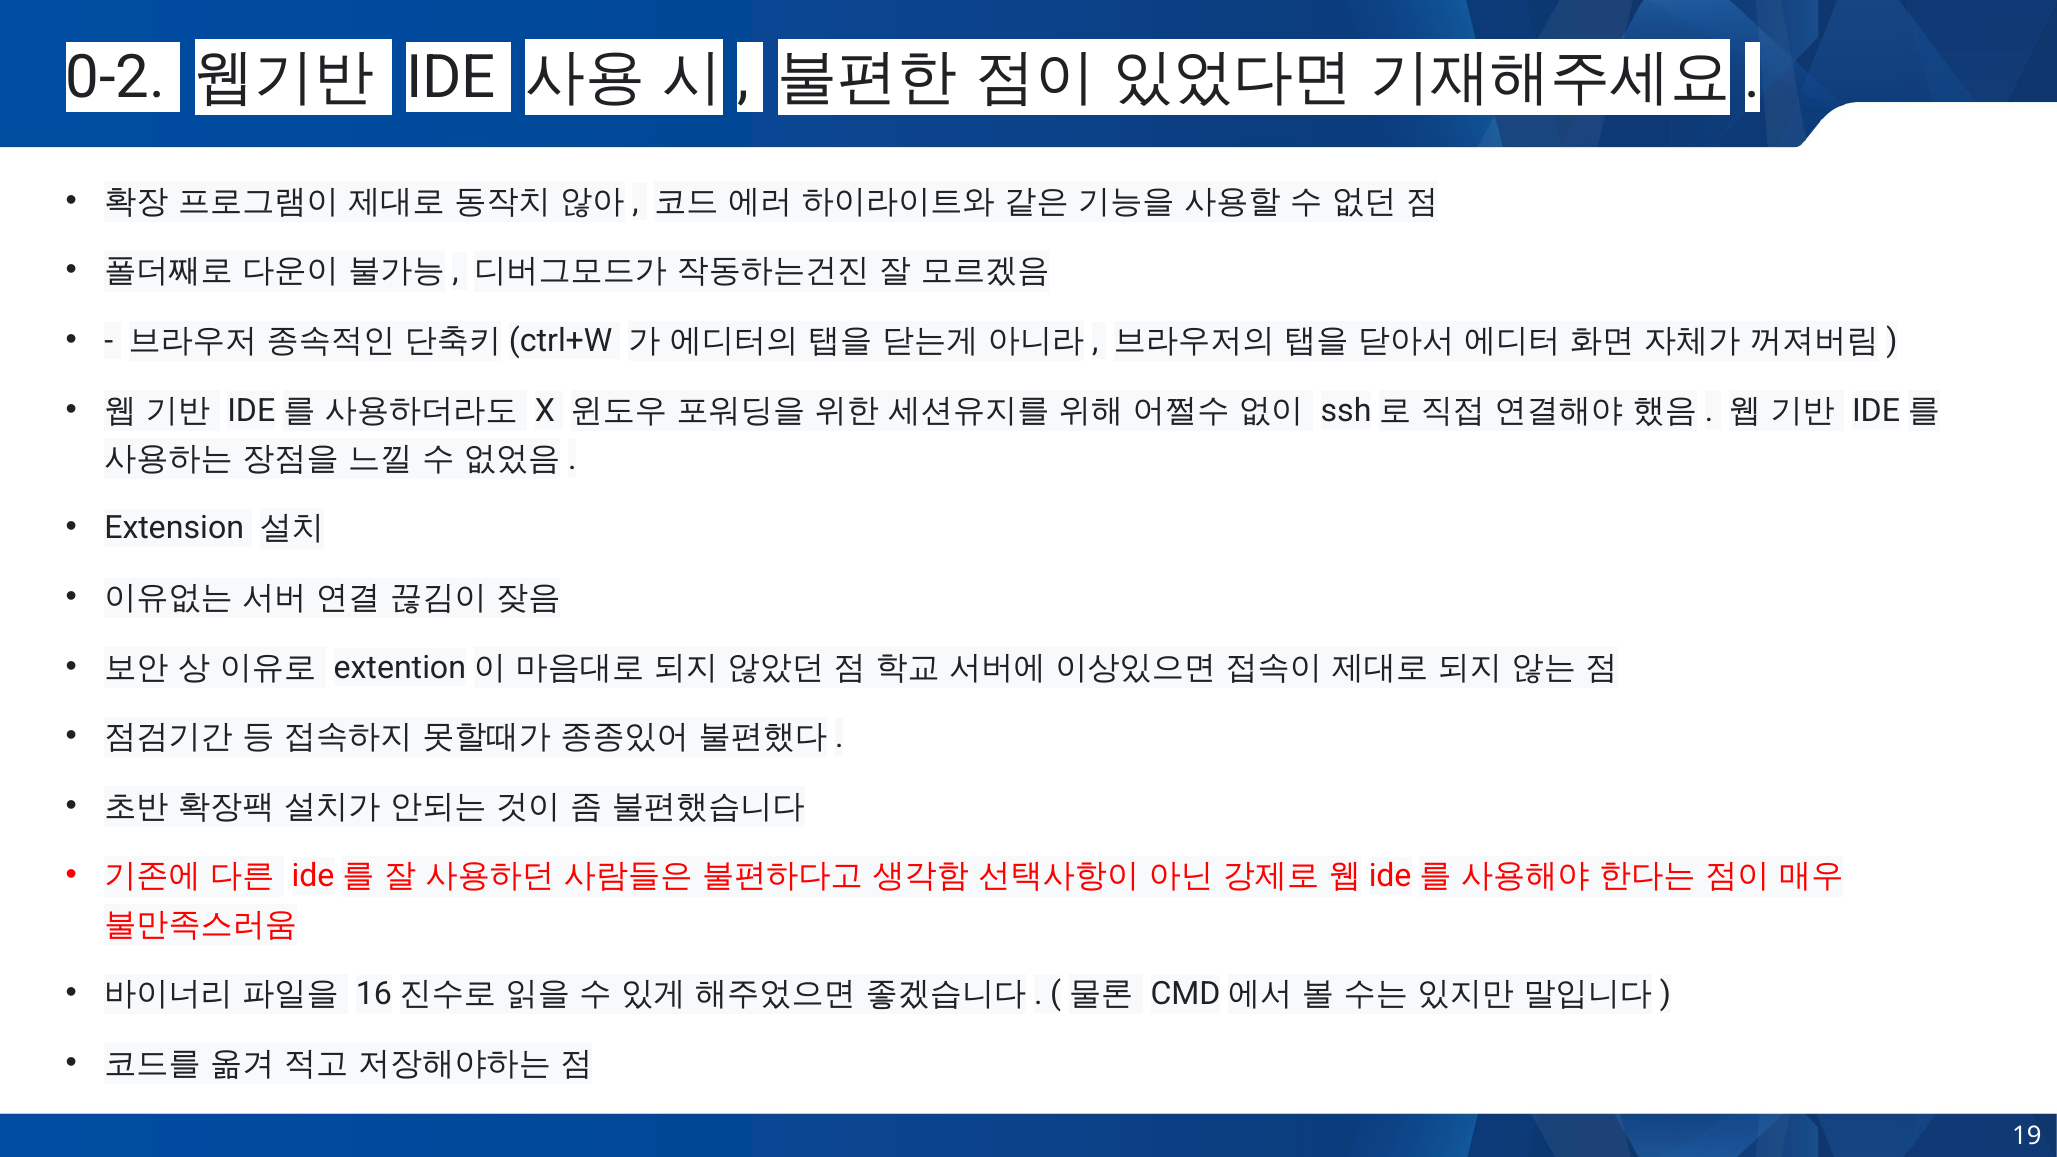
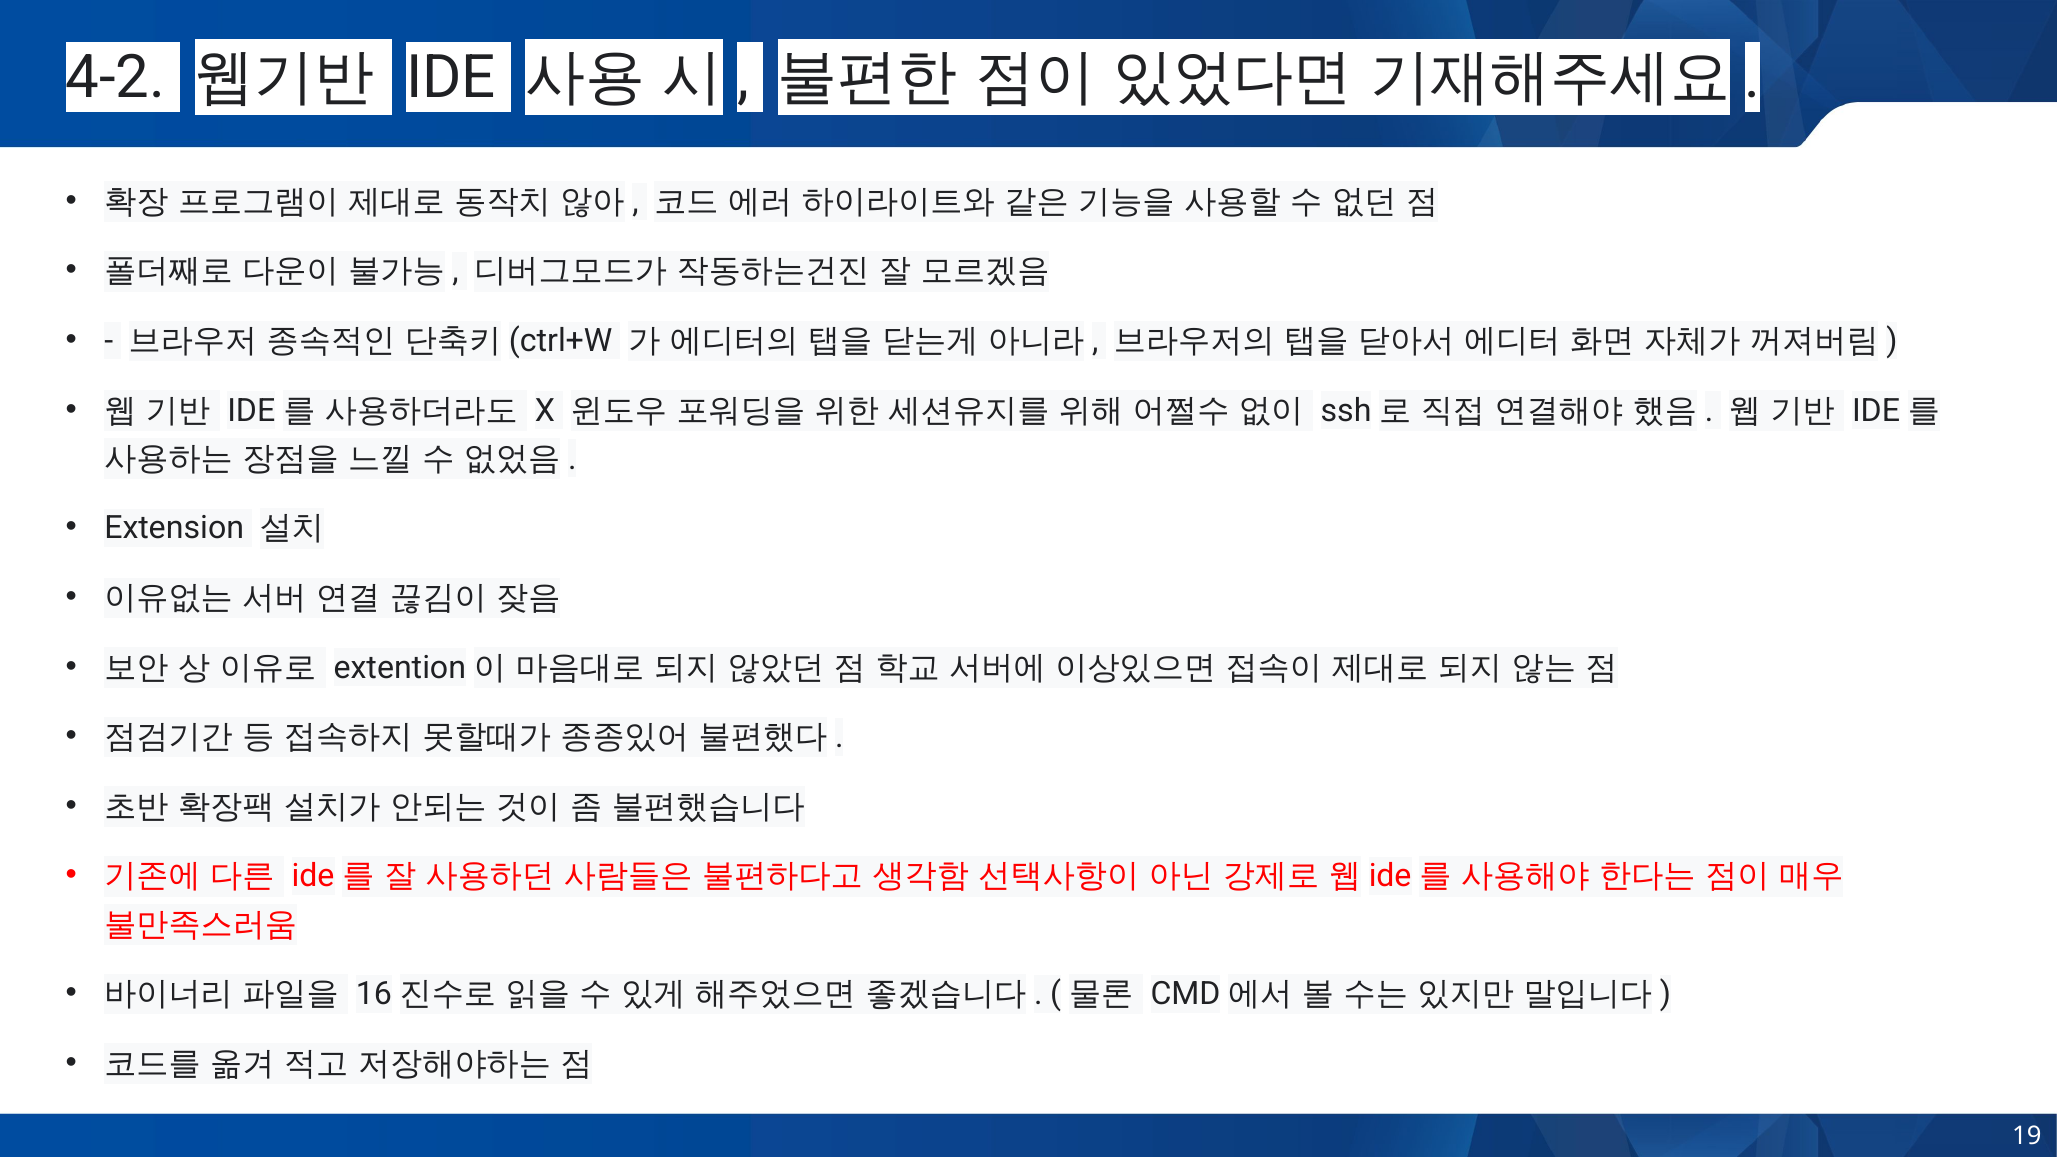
0-2: 0-2 -> 4-2
